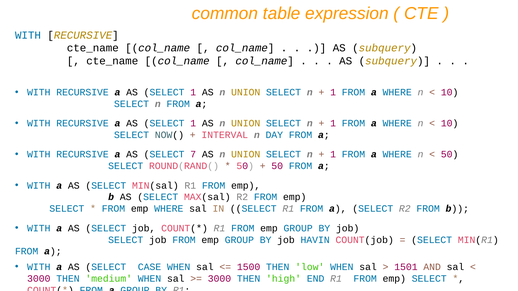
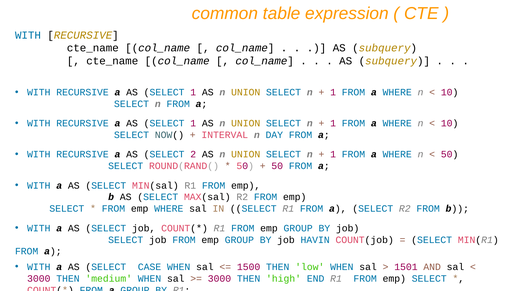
7: 7 -> 2
